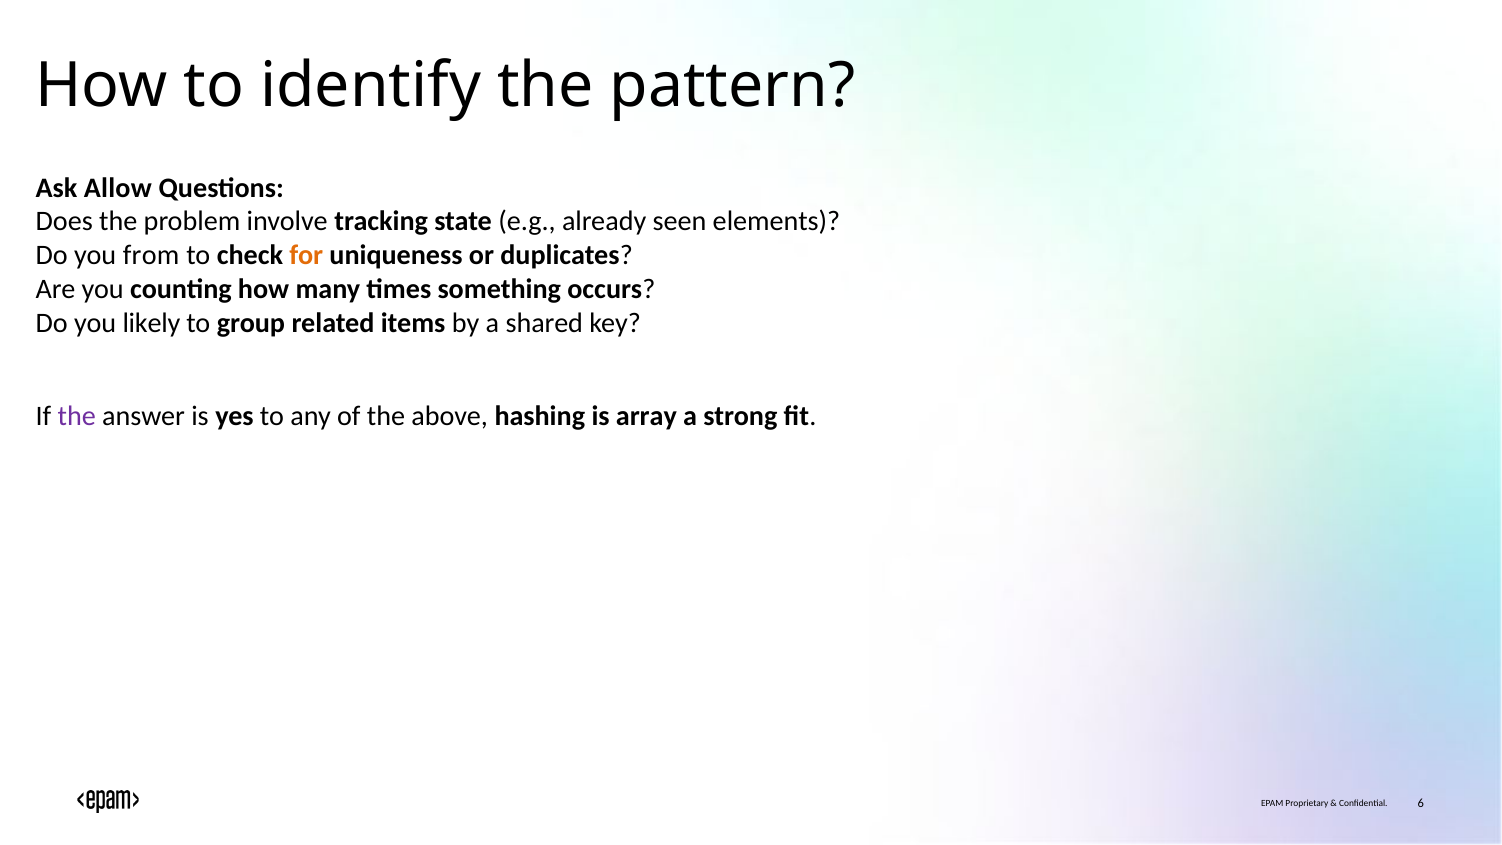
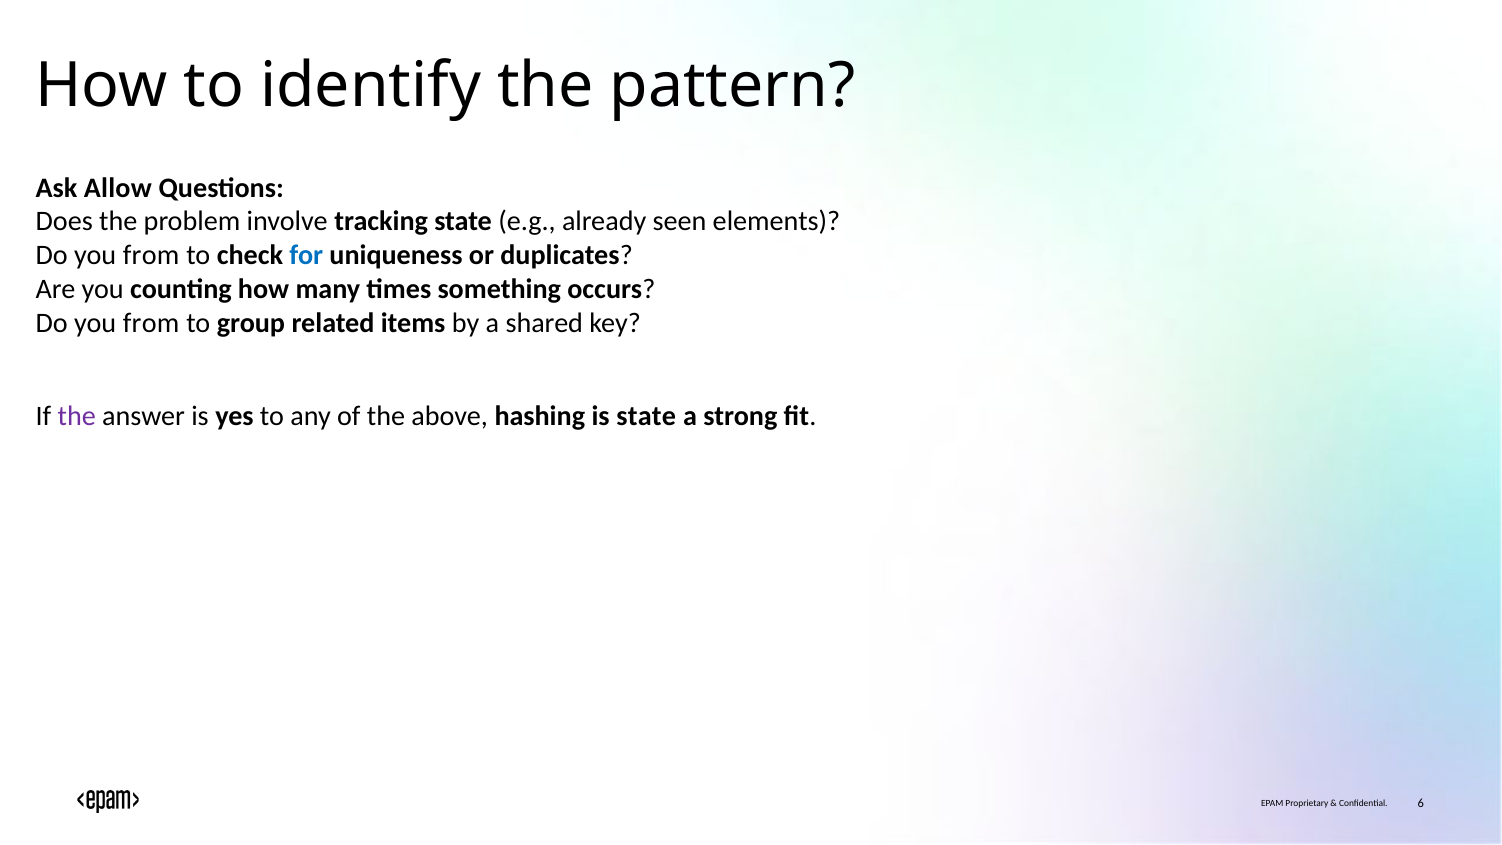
for colour: orange -> blue
likely at (151, 323): likely -> from
is array: array -> state
